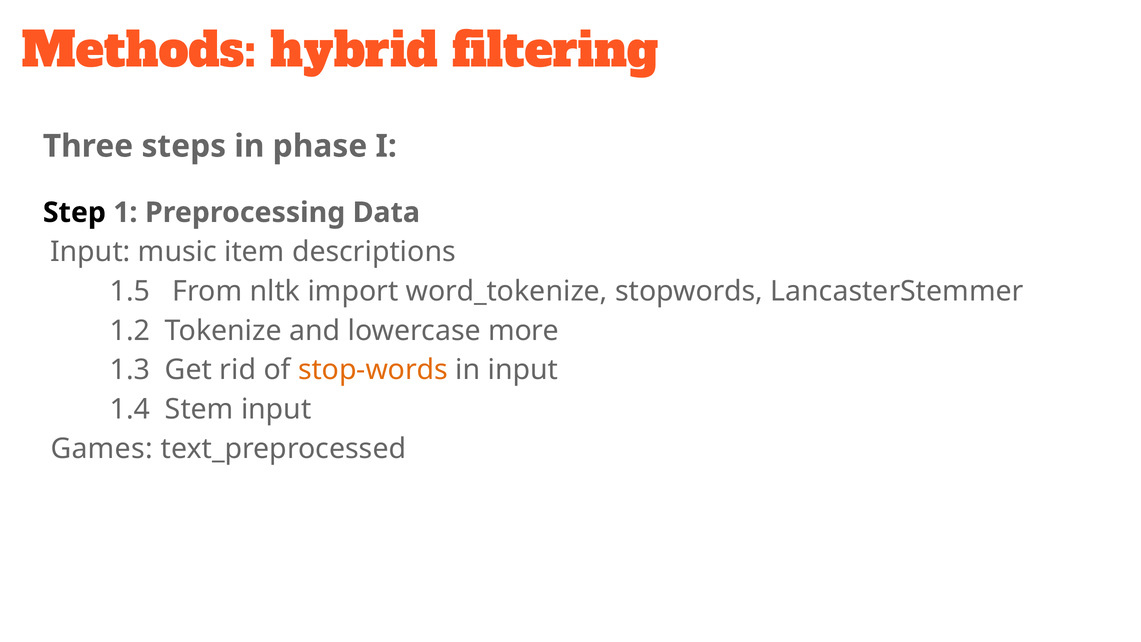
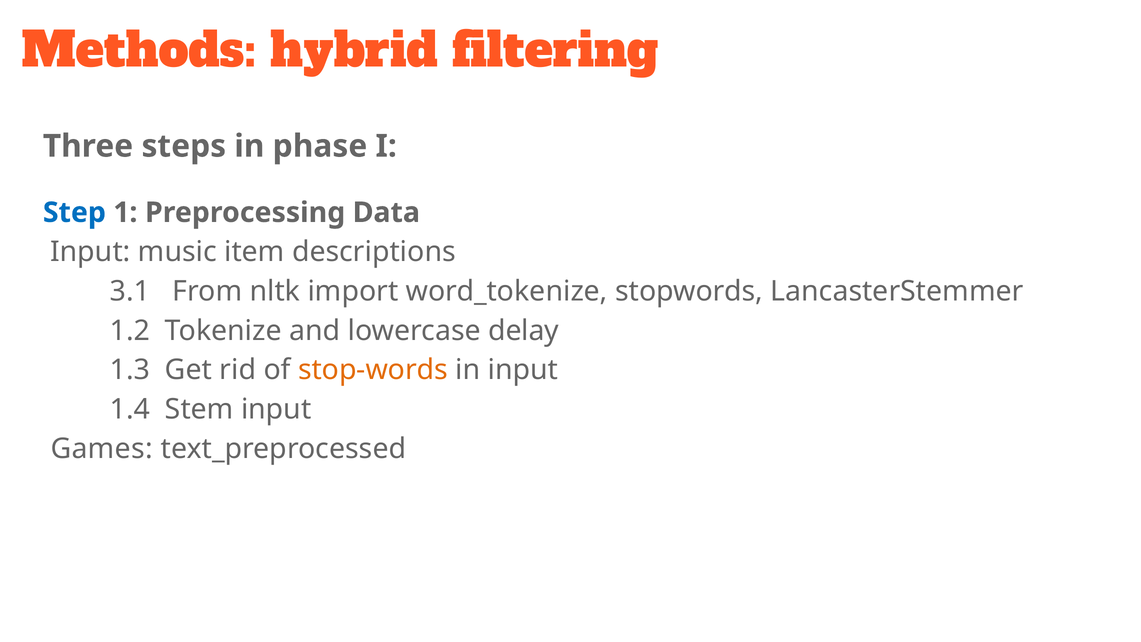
Step colour: black -> blue
1.5: 1.5 -> 3.1
more: more -> delay
